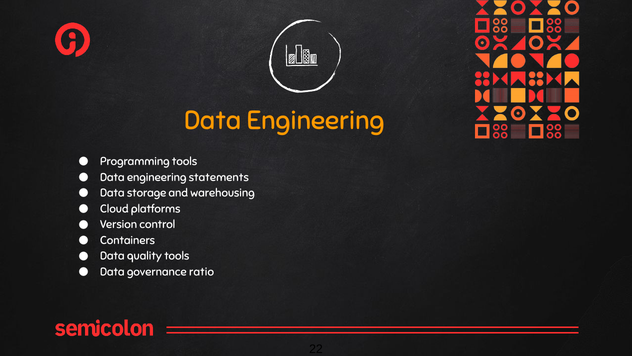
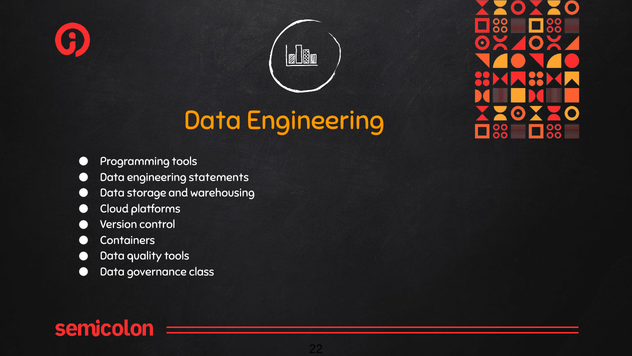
ratio: ratio -> class
